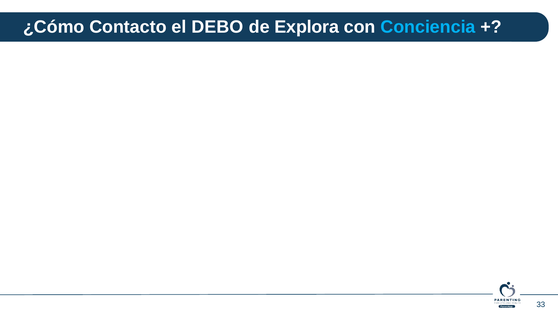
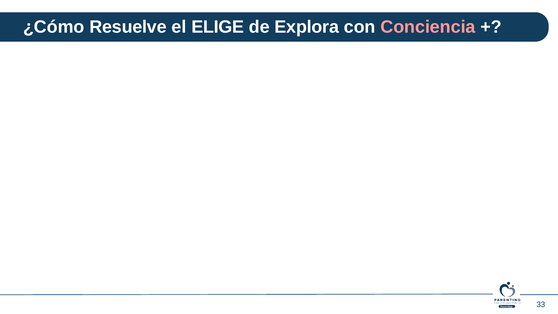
Contacto: Contacto -> Resuelve
DEBO: DEBO -> ELIGE
Conciencia colour: light blue -> pink
